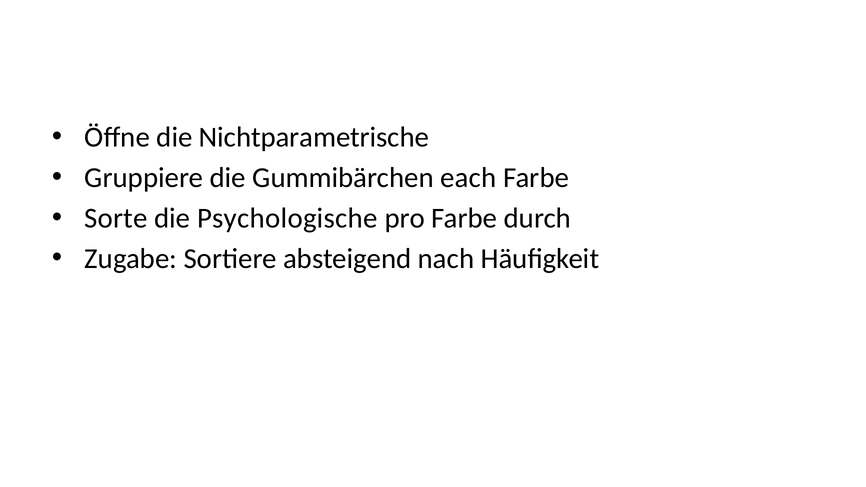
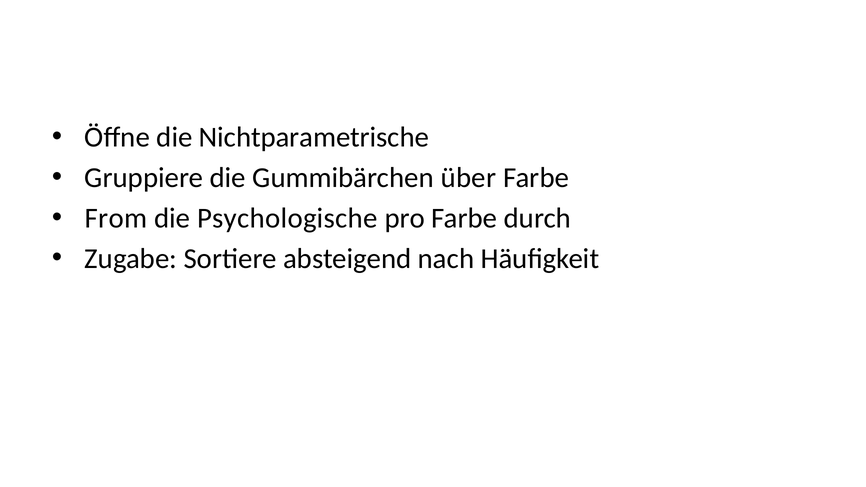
each: each -> über
Sorte: Sorte -> From
